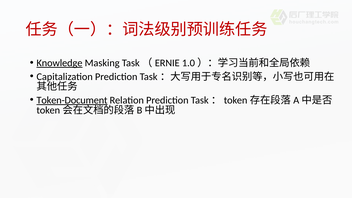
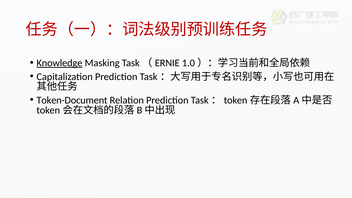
Token-Document underline: present -> none
